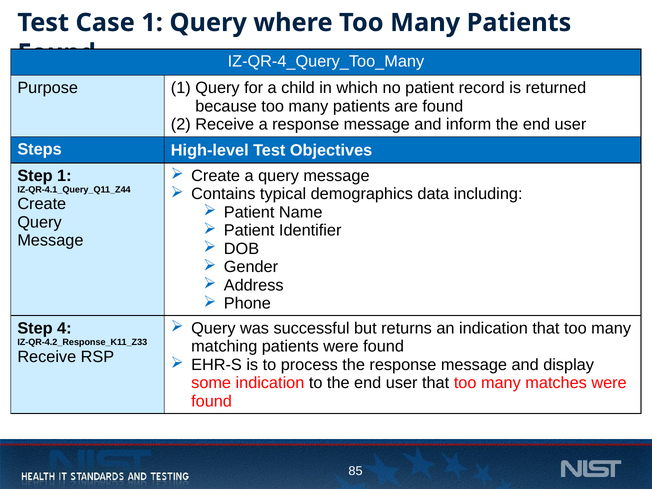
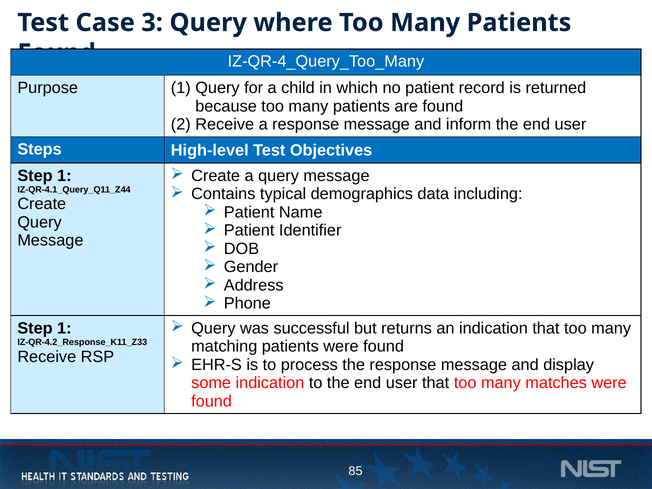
Case 1: 1 -> 3
4 at (64, 328): 4 -> 1
